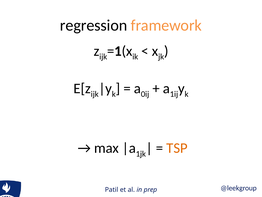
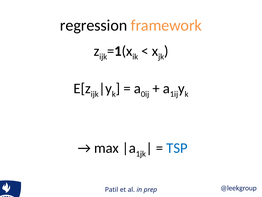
TSP colour: orange -> blue
